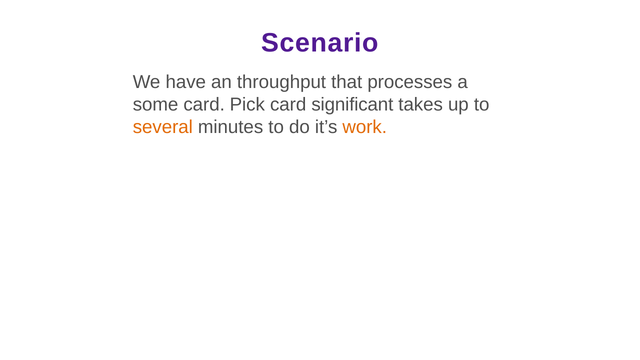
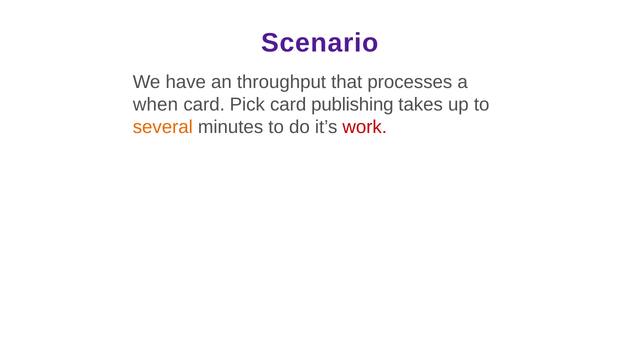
some: some -> when
significant: significant -> publishing
work colour: orange -> red
